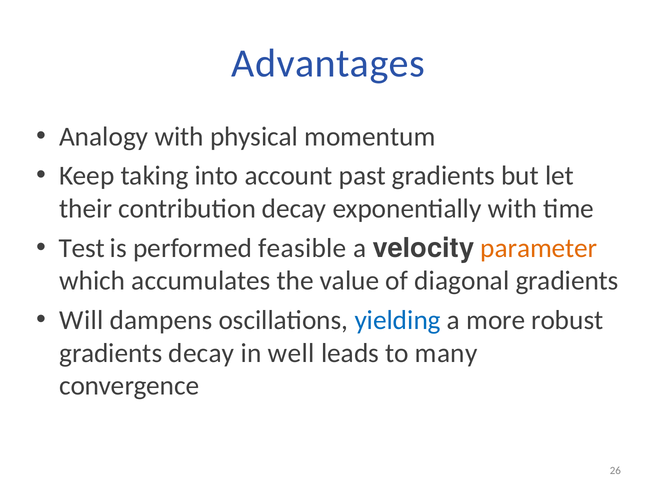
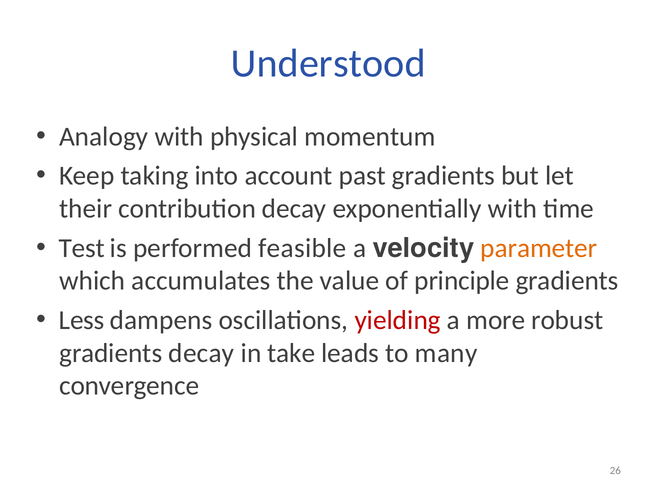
Advantages: Advantages -> Understood
diagonal: diagonal -> principle
Will: Will -> Less
yielding colour: blue -> red
well: well -> take
